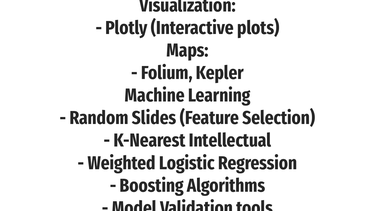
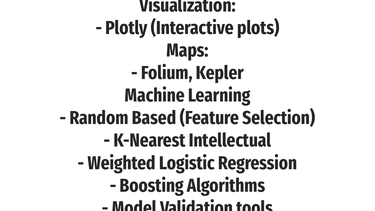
Slides: Slides -> Based
